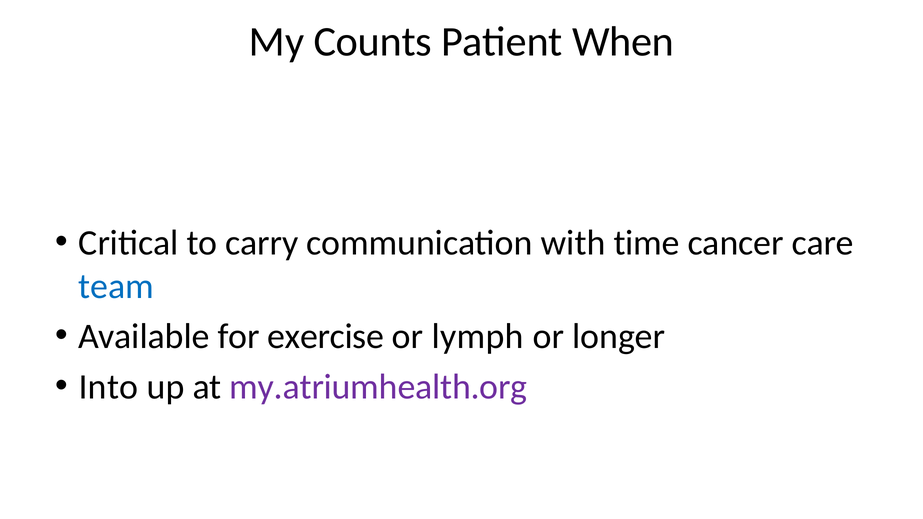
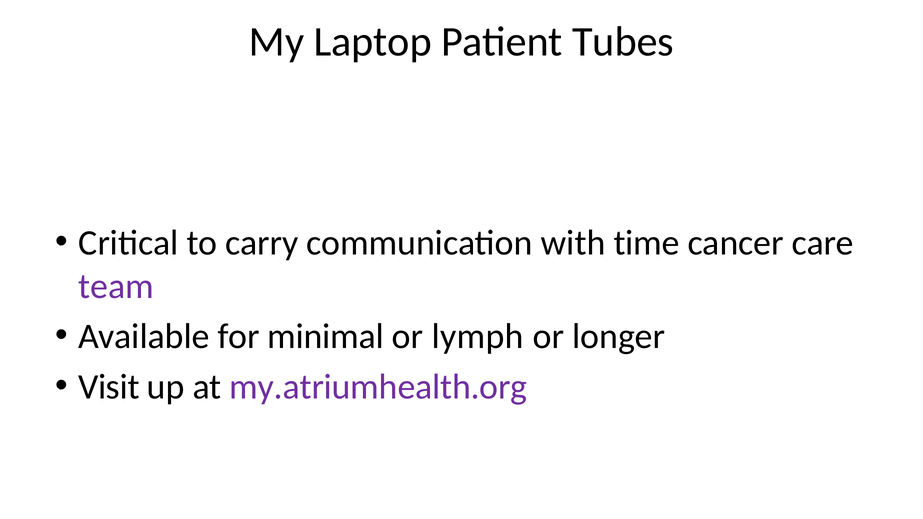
Counts: Counts -> Laptop
When: When -> Tubes
team colour: blue -> purple
exercise: exercise -> minimal
Into: Into -> Visit
